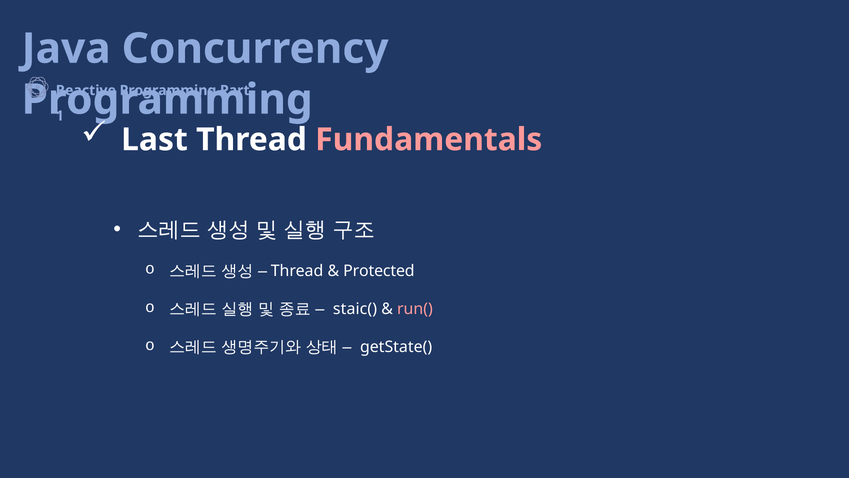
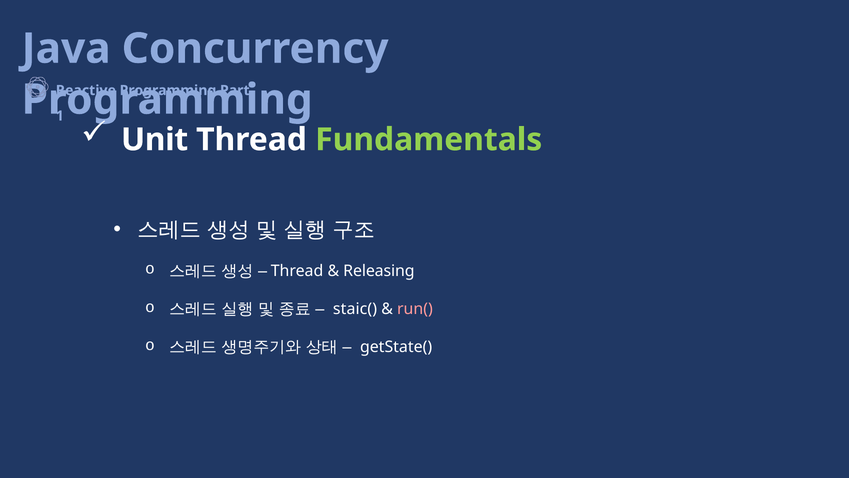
Last: Last -> Unit
Fundamentals colour: pink -> light green
Protected: Protected -> Releasing
